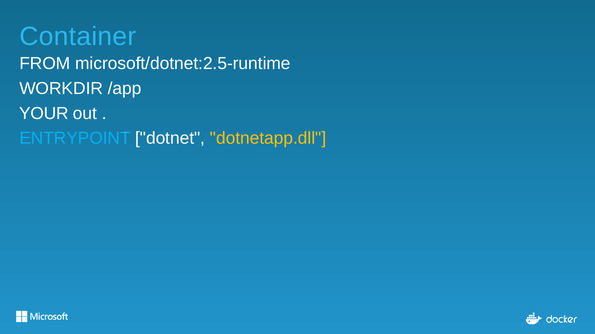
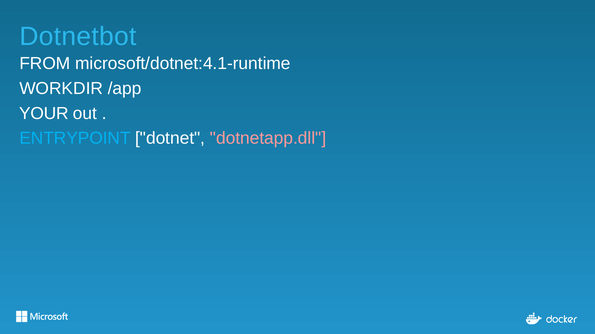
Container: Container -> Dotnetbot
microsoft/dotnet:2.5-runtime: microsoft/dotnet:2.5-runtime -> microsoft/dotnet:4.1-runtime
dotnetapp.dll colour: yellow -> pink
